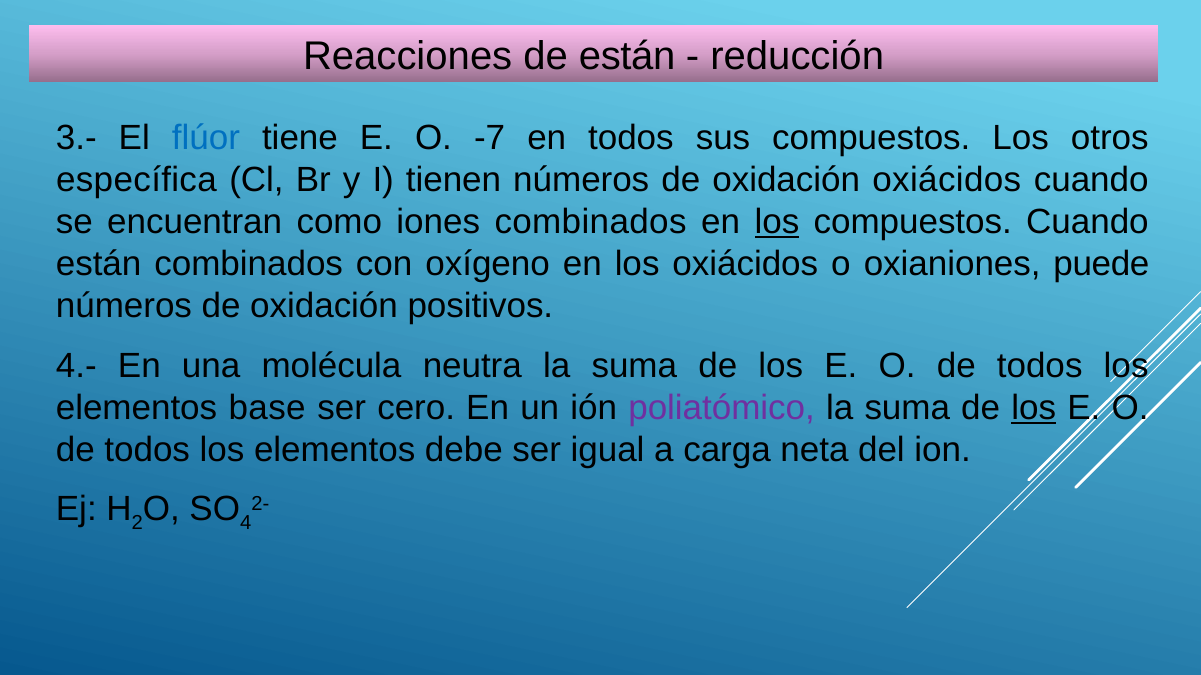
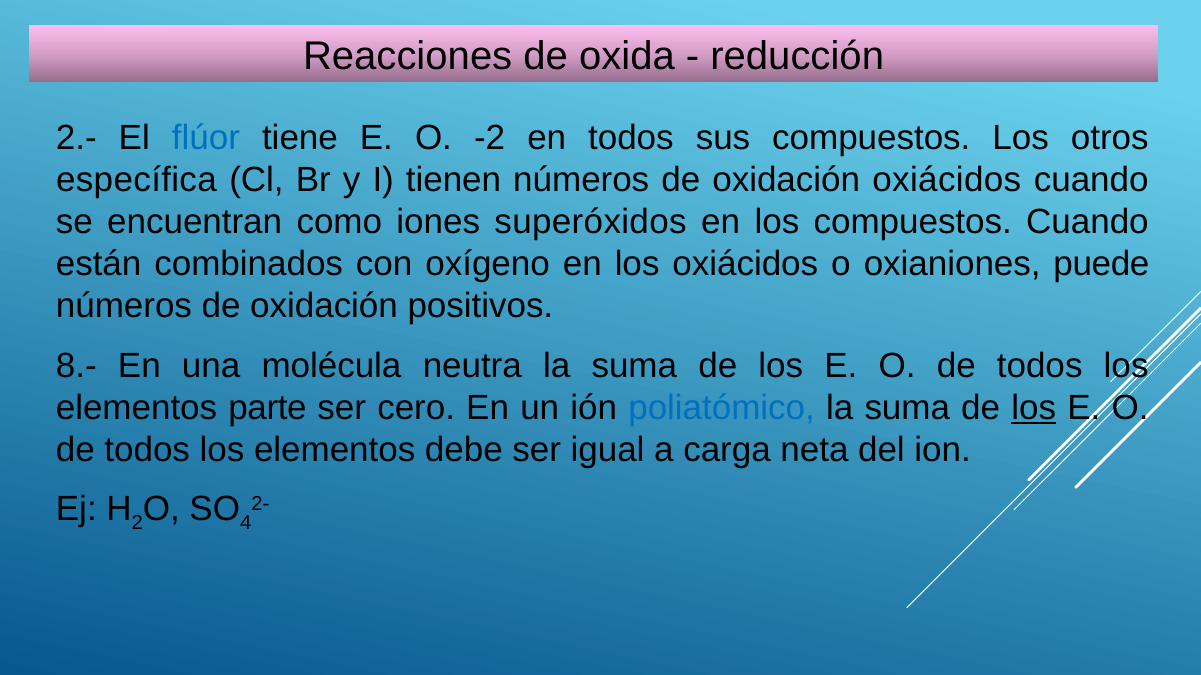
de están: están -> oxida
3.-: 3.- -> 2.-
-7: -7 -> -2
iones combinados: combinados -> superóxidos
los at (777, 222) underline: present -> none
4.-: 4.- -> 8.-
base: base -> parte
poliatómico colour: purple -> blue
